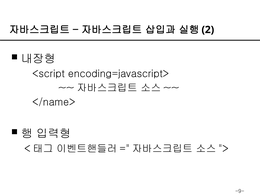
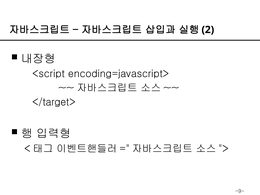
</name>: </name> -> </target>
